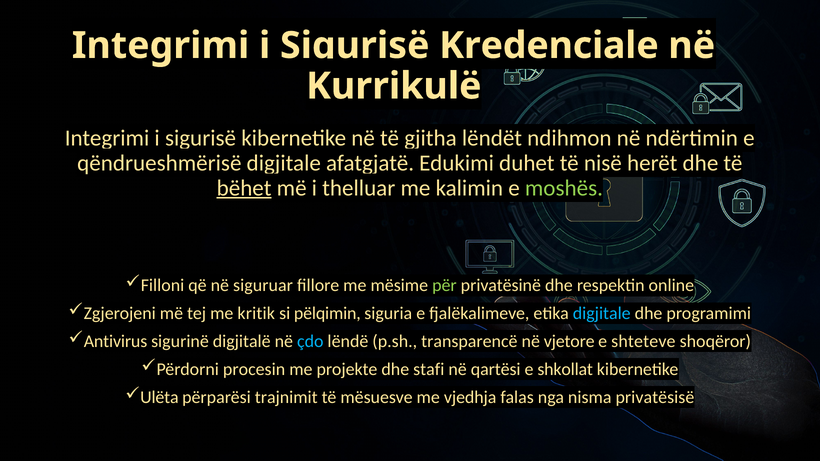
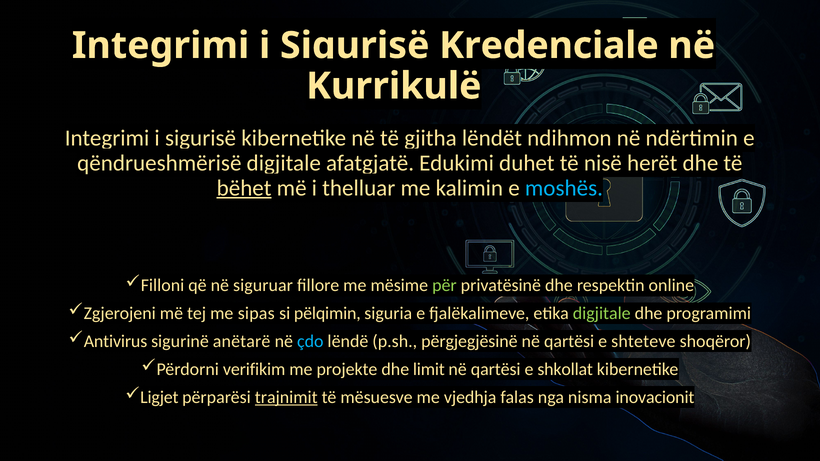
moshës colour: light green -> light blue
kritik: kritik -> sipas
digjitale at (602, 314) colour: light blue -> light green
digjitalë: digjitalë -> anëtarë
transparencë: transparencë -> përgjegjësinë
vjetore at (569, 342): vjetore -> qartësi
procesin: procesin -> verifikim
stafi: stafi -> limit
Ulëta: Ulëta -> Ligjet
trajnimit underline: none -> present
privatësisë: privatësisë -> inovacionit
